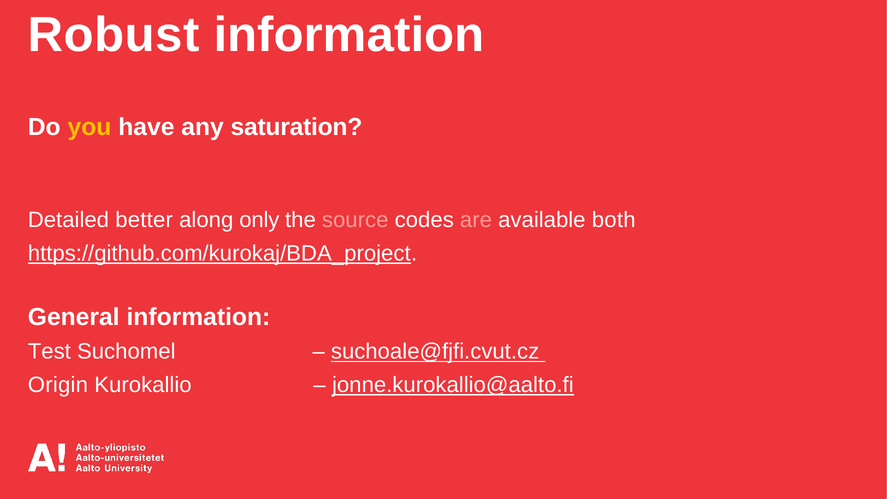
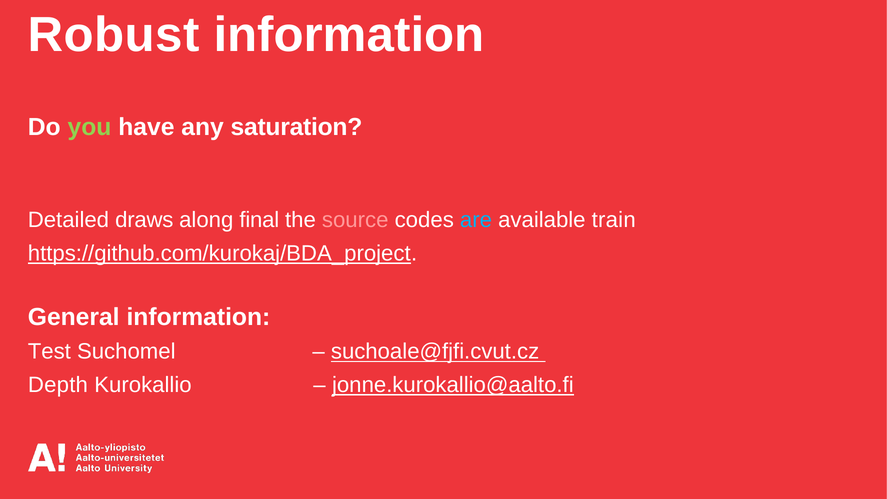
you colour: yellow -> light green
better: better -> draws
only: only -> final
are colour: pink -> light blue
both: both -> train
Origin: Origin -> Depth
